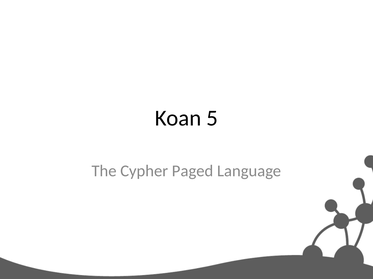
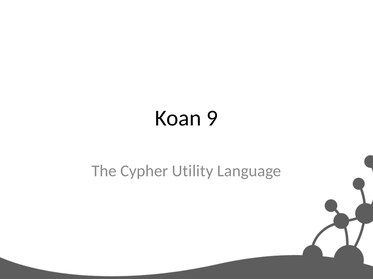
5: 5 -> 9
Paged: Paged -> Utility
